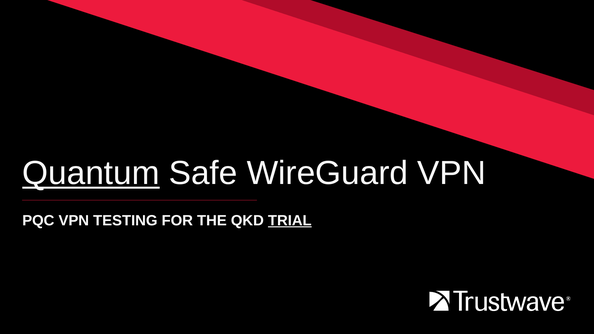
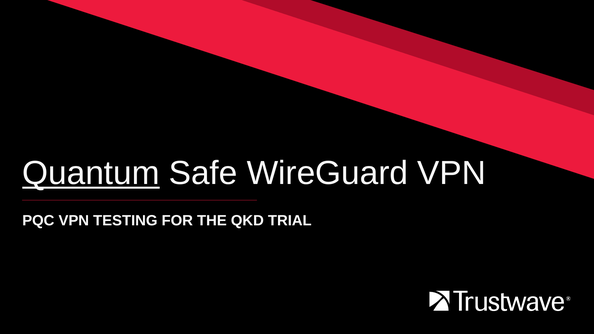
TRIAL underline: present -> none
